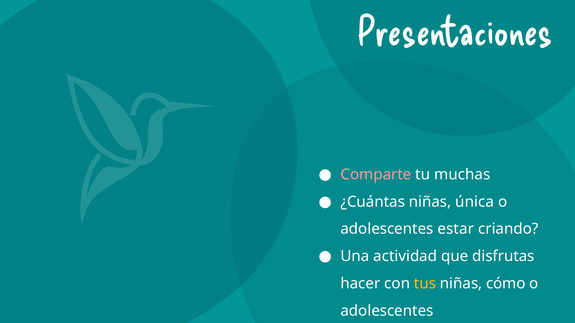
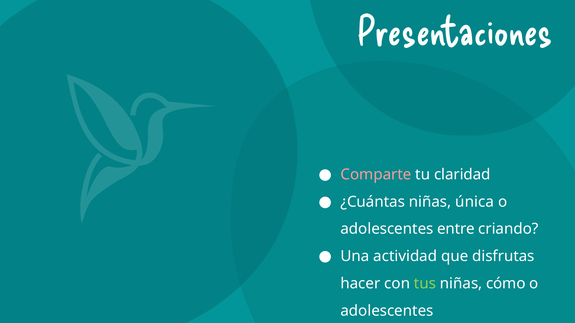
muchas: muchas -> claridad
estar: estar -> entre
tus colour: yellow -> light green
